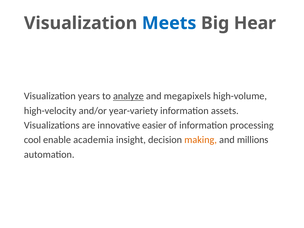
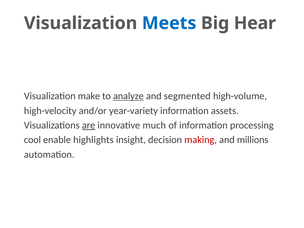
years: years -> make
megapixels: megapixels -> segmented
are underline: none -> present
easier: easier -> much
academia: academia -> highlights
making colour: orange -> red
